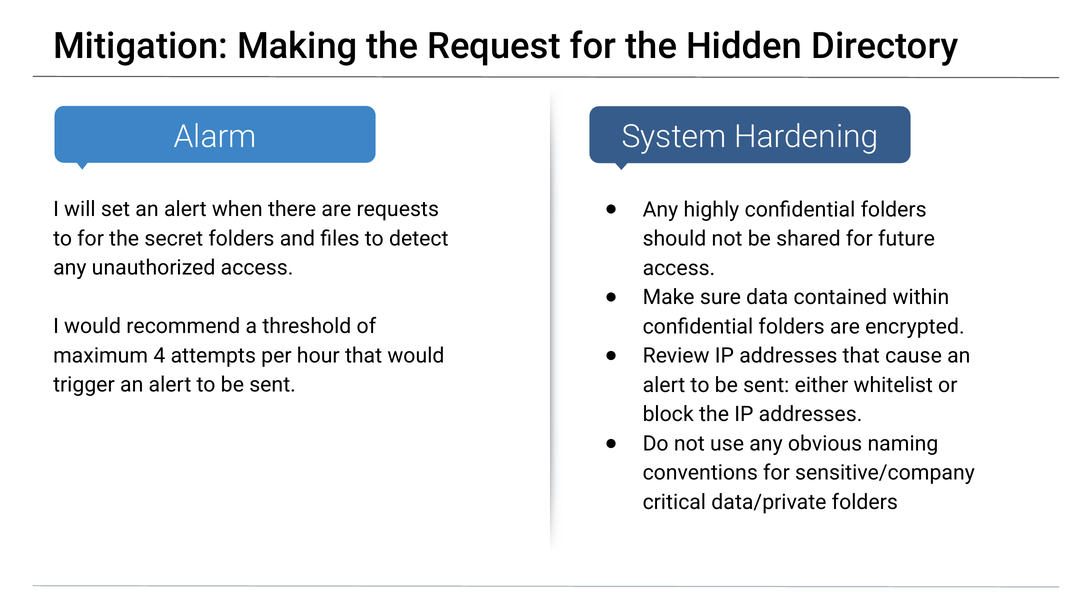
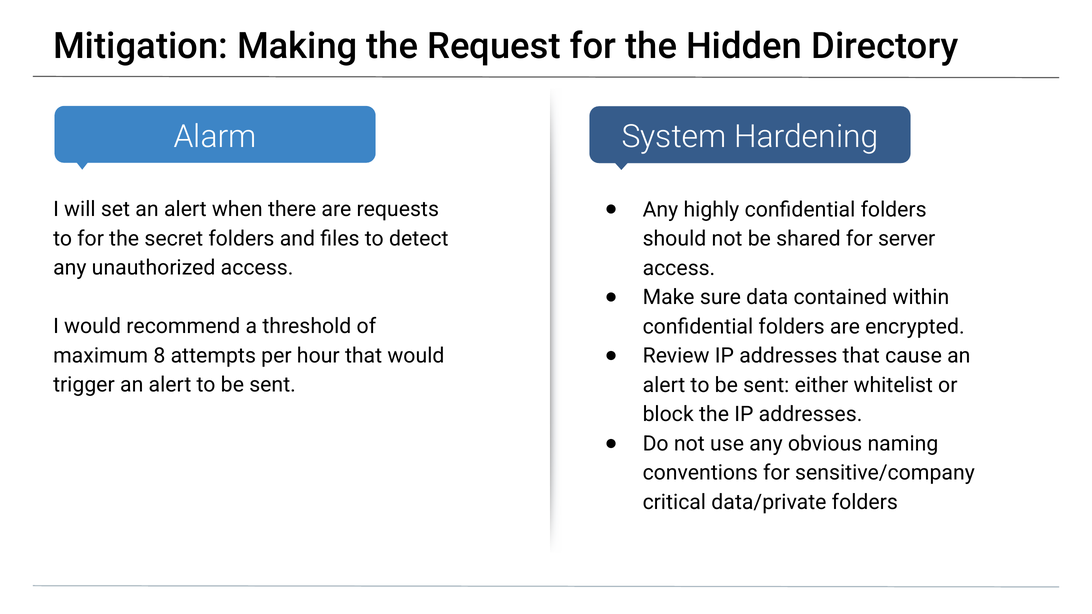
future: future -> server
4: 4 -> 8
